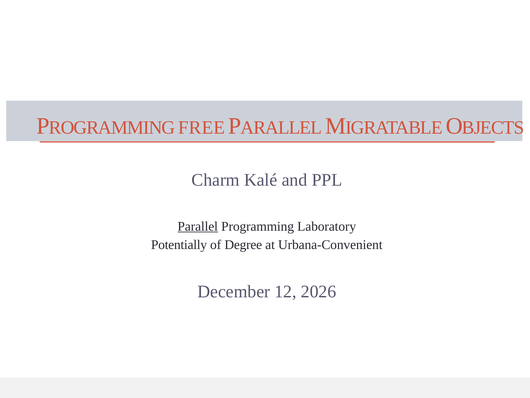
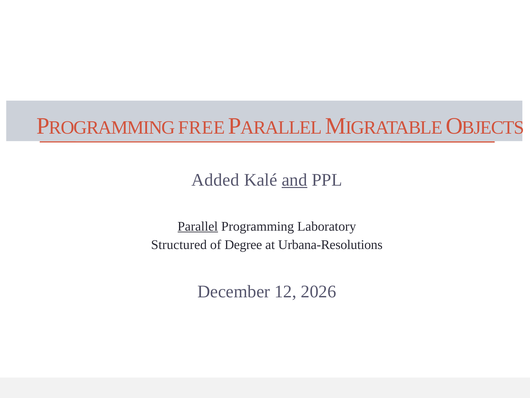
Charm: Charm -> Added
and underline: none -> present
Potentially: Potentially -> Structured
Urbana-Convenient: Urbana-Convenient -> Urbana-Resolutions
